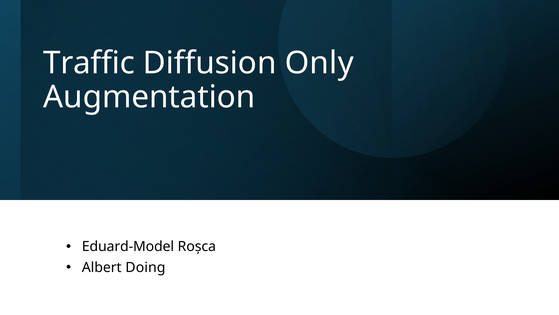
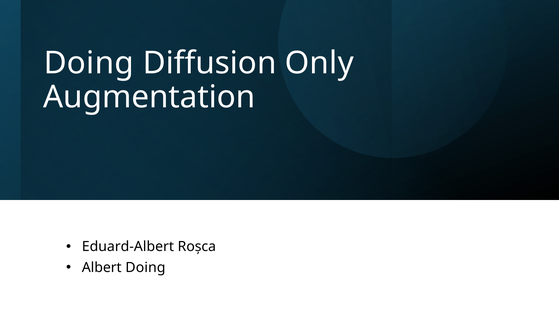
Traffic at (89, 63): Traffic -> Doing
Eduard-Model: Eduard-Model -> Eduard-Albert
